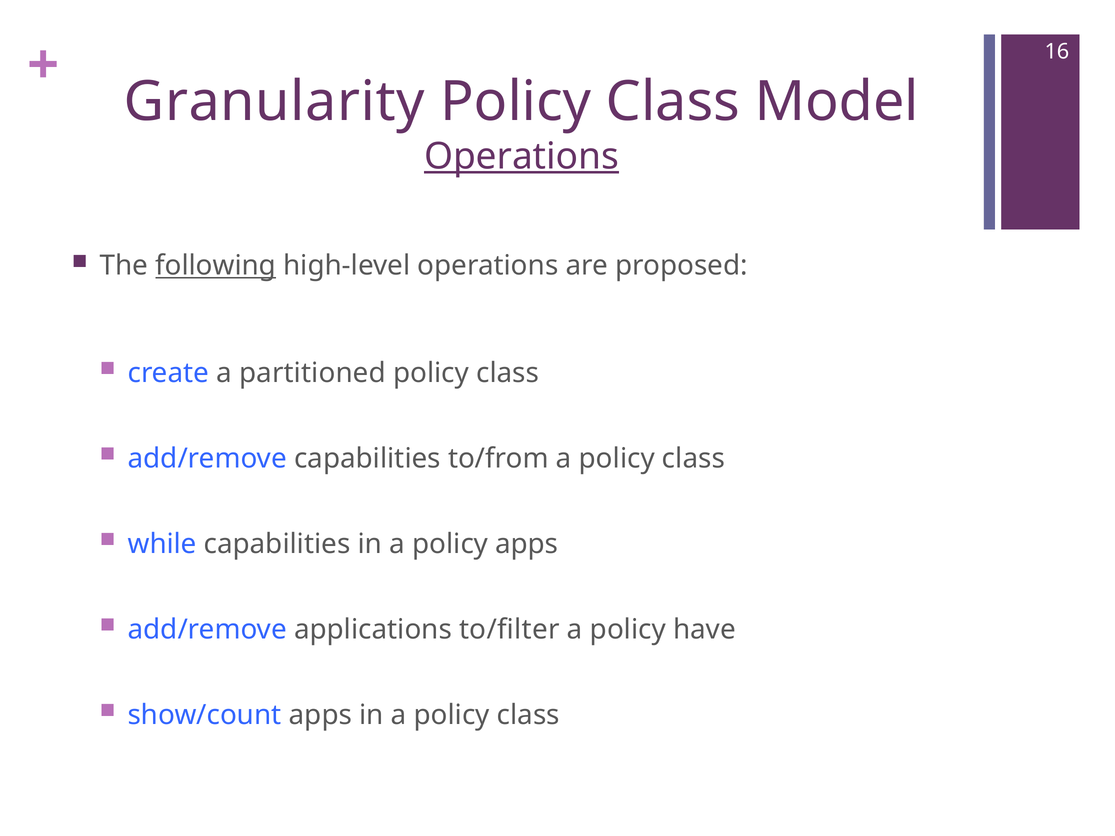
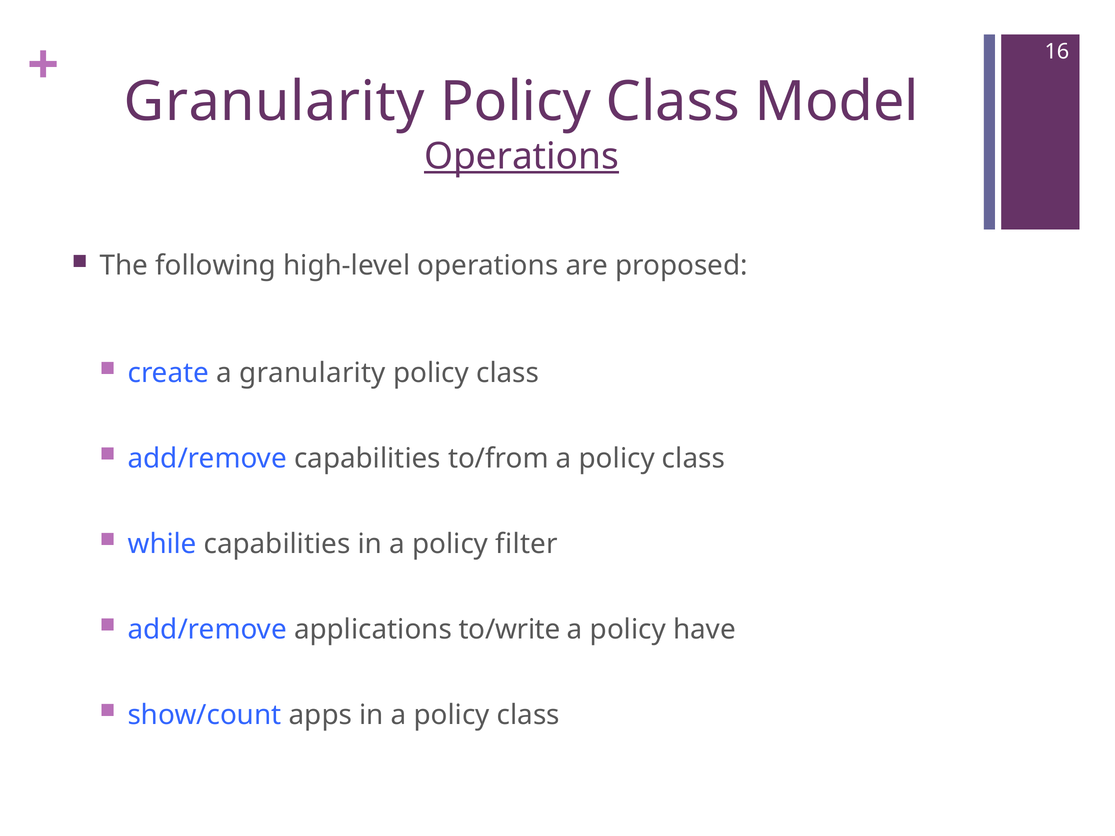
following underline: present -> none
a partitioned: partitioned -> granularity
policy apps: apps -> filter
to/filter: to/filter -> to/write
